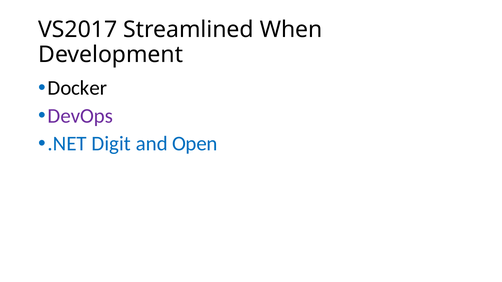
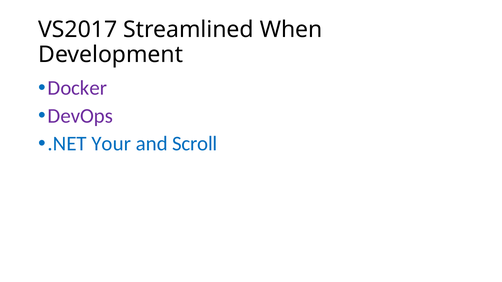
Docker colour: black -> purple
Digit: Digit -> Your
Open: Open -> Scroll
